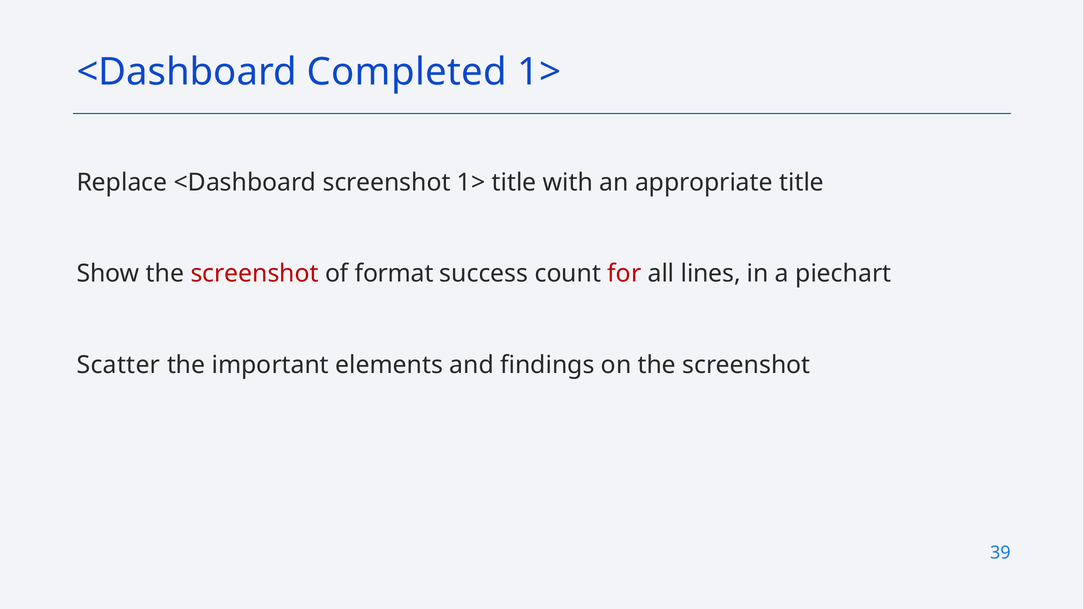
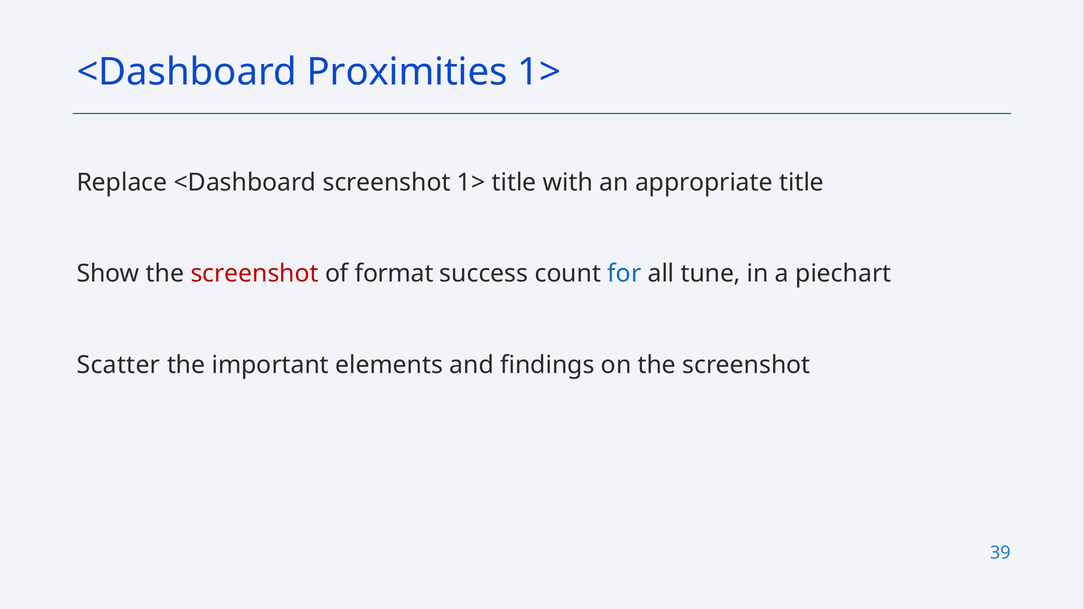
Completed: Completed -> Proximities
for colour: red -> blue
lines: lines -> tune
